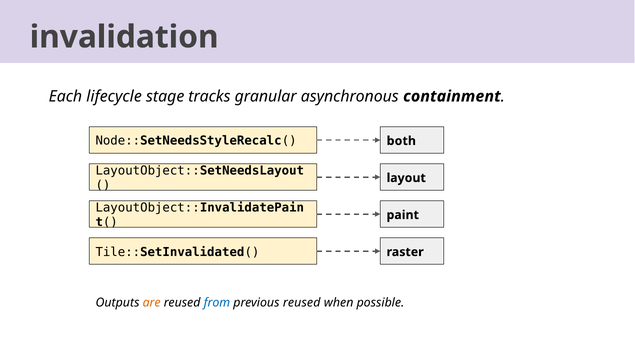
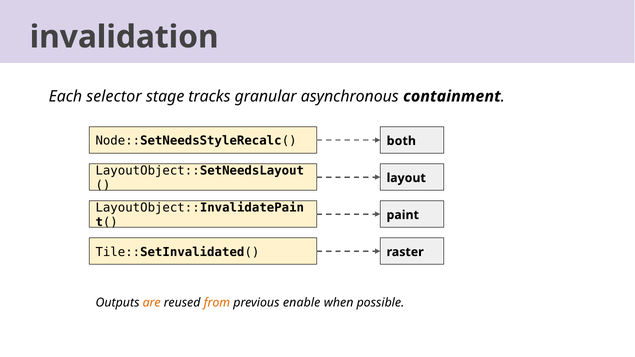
lifecycle: lifecycle -> selector
from colour: blue -> orange
previous reused: reused -> enable
